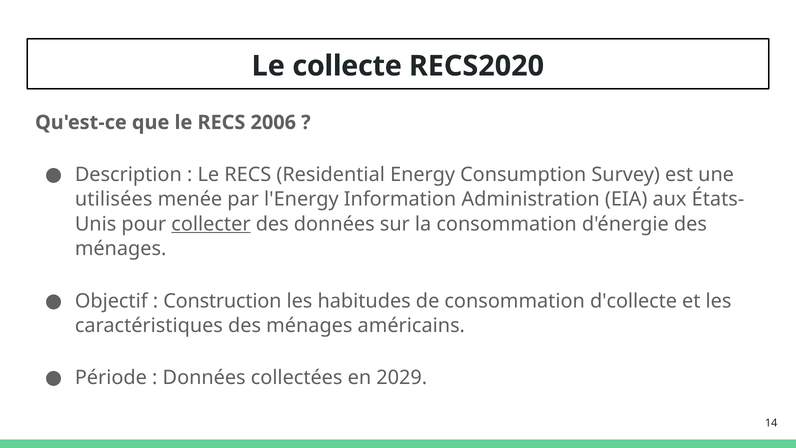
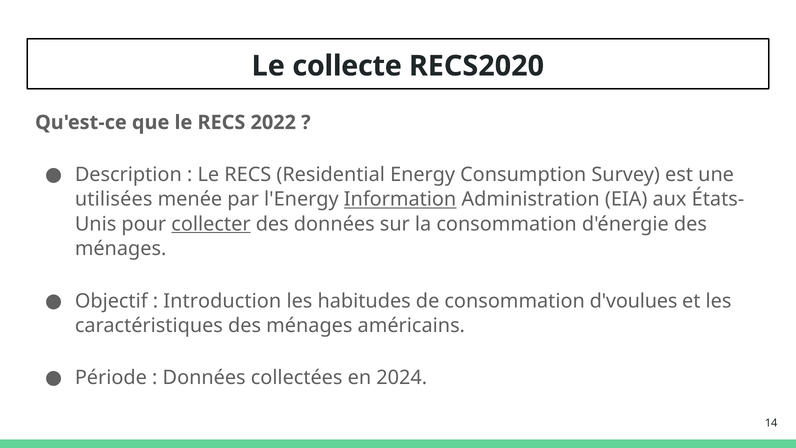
2006: 2006 -> 2022
Information underline: none -> present
Construction: Construction -> Introduction
d'collecte: d'collecte -> d'voulues
2029: 2029 -> 2024
